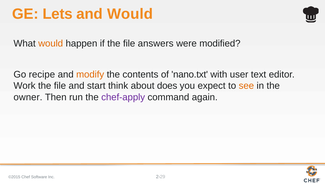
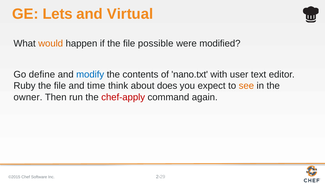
and Would: Would -> Virtual
answers: answers -> possible
recipe: recipe -> define
modify colour: orange -> blue
Work: Work -> Ruby
start: start -> time
chef-apply colour: purple -> red
